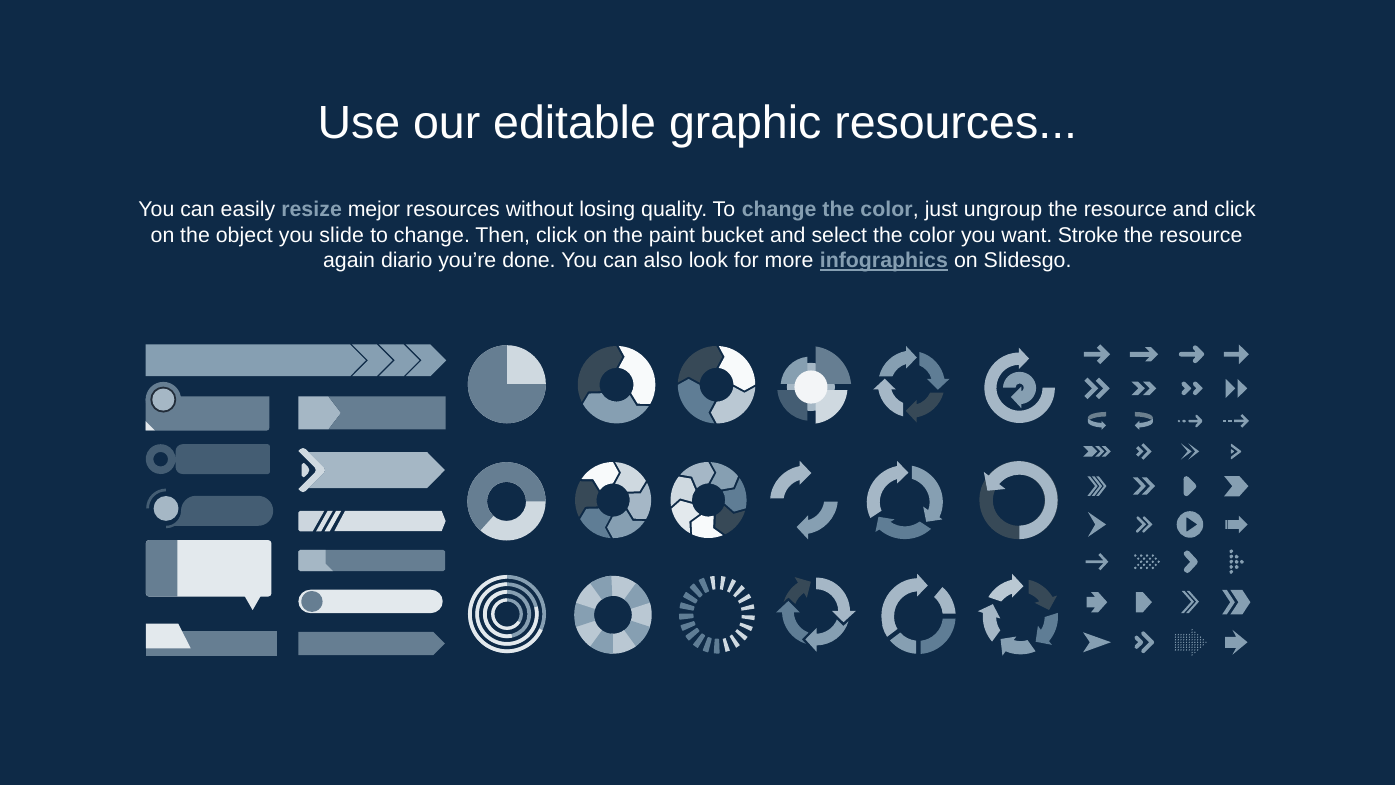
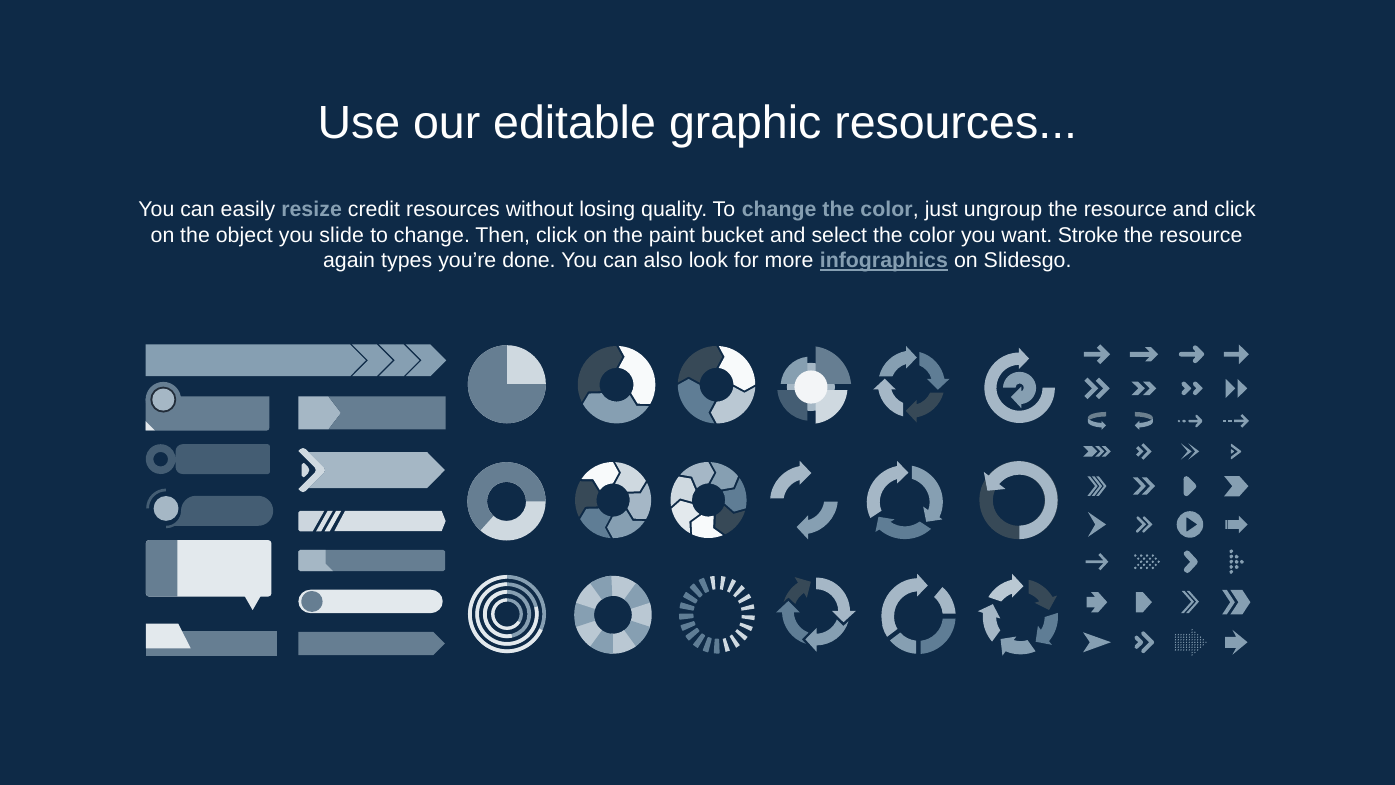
mejor: mejor -> credit
diario: diario -> types
